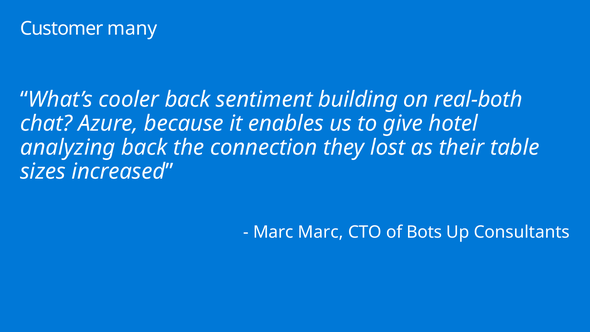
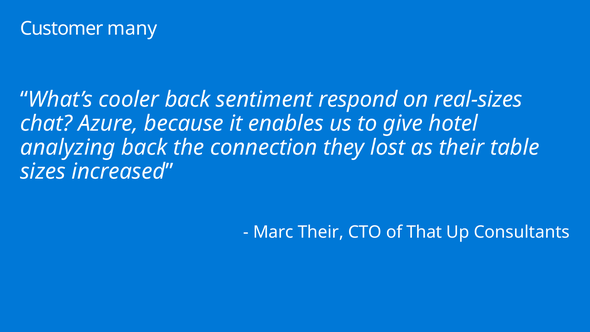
building: building -> respond
real-both: real-both -> real-sizes
Marc Marc: Marc -> Their
Bots: Bots -> That
